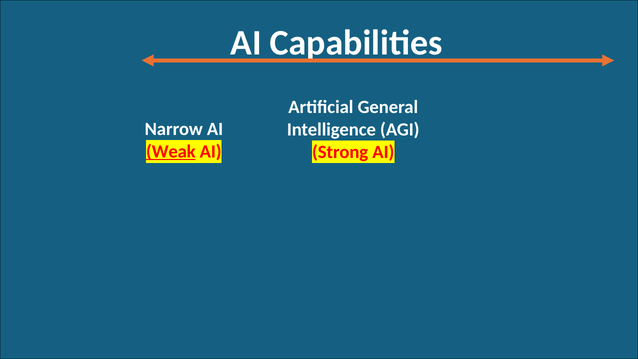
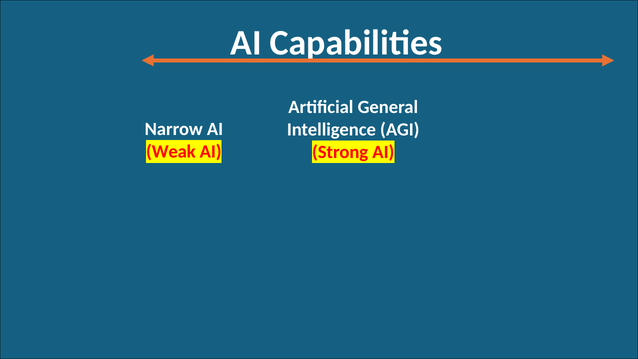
Weak underline: present -> none
